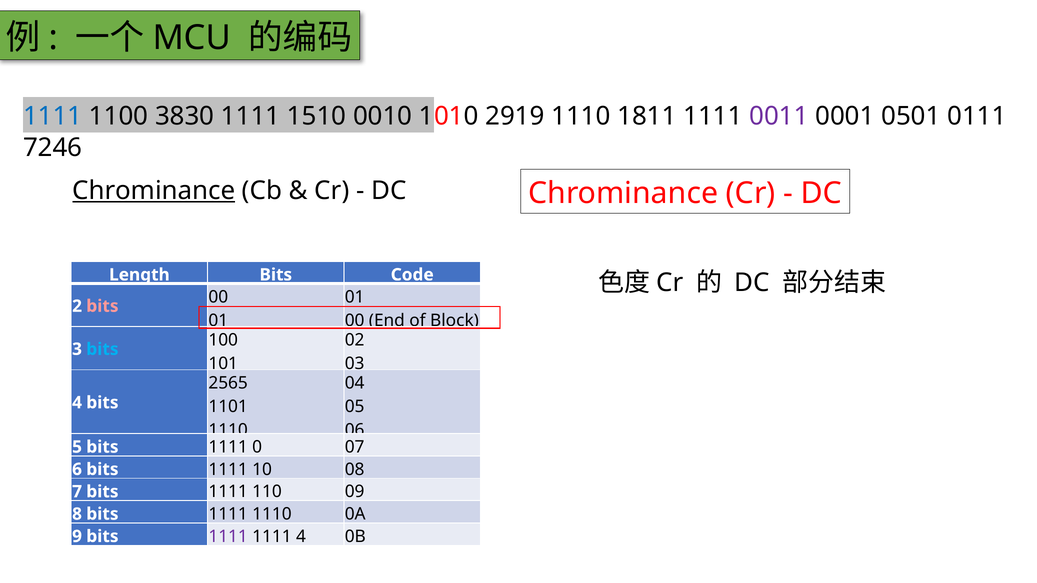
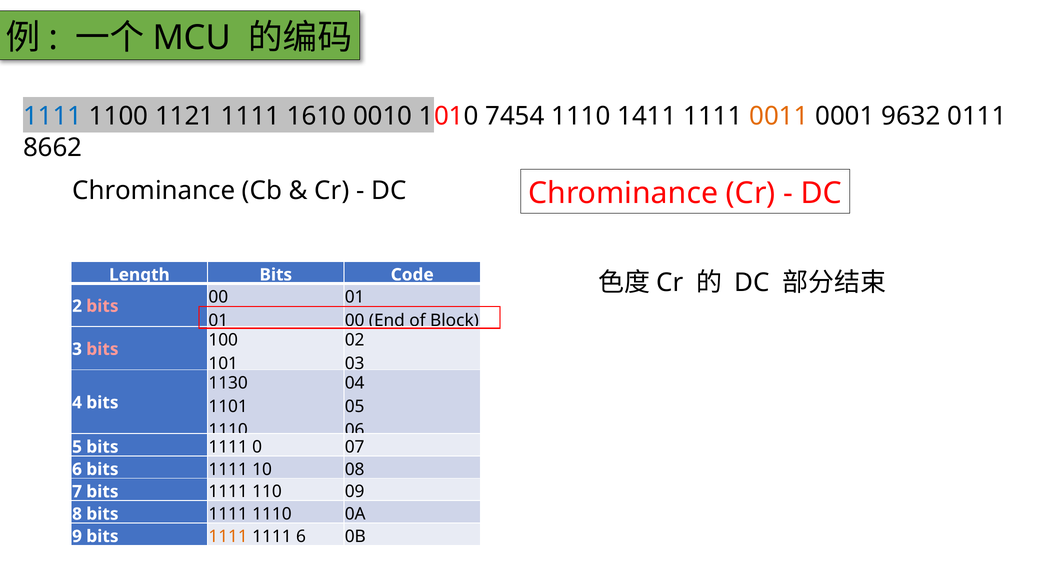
3830: 3830 -> 1121
1510: 1510 -> 1610
2919: 2919 -> 7454
1811: 1811 -> 1411
0011 colour: purple -> orange
0501: 0501 -> 9632
7246: 7246 -> 8662
Chrominance at (154, 191) underline: present -> none
bits at (102, 349) colour: light blue -> pink
2565: 2565 -> 1130
1111 at (228, 537) colour: purple -> orange
1111 4: 4 -> 6
